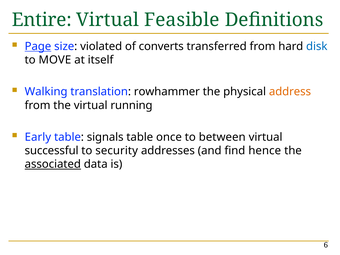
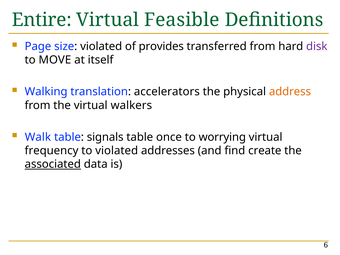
Page underline: present -> none
converts: converts -> provides
disk colour: blue -> purple
rowhammer: rowhammer -> accelerators
running: running -> walkers
Early: Early -> Walk
between: between -> worrying
successful: successful -> frequency
to security: security -> violated
hence: hence -> create
